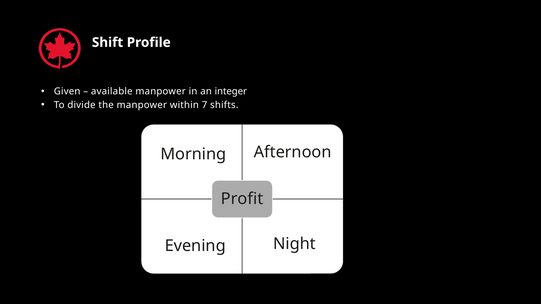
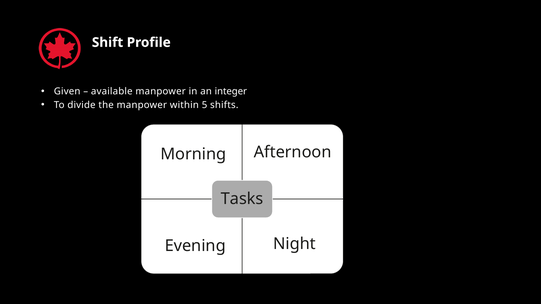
7: 7 -> 5
Profit: Profit -> Tasks
